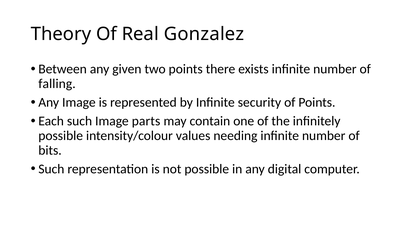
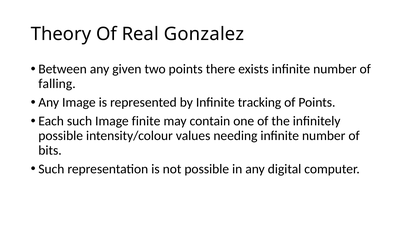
security: security -> tracking
parts: parts -> finite
